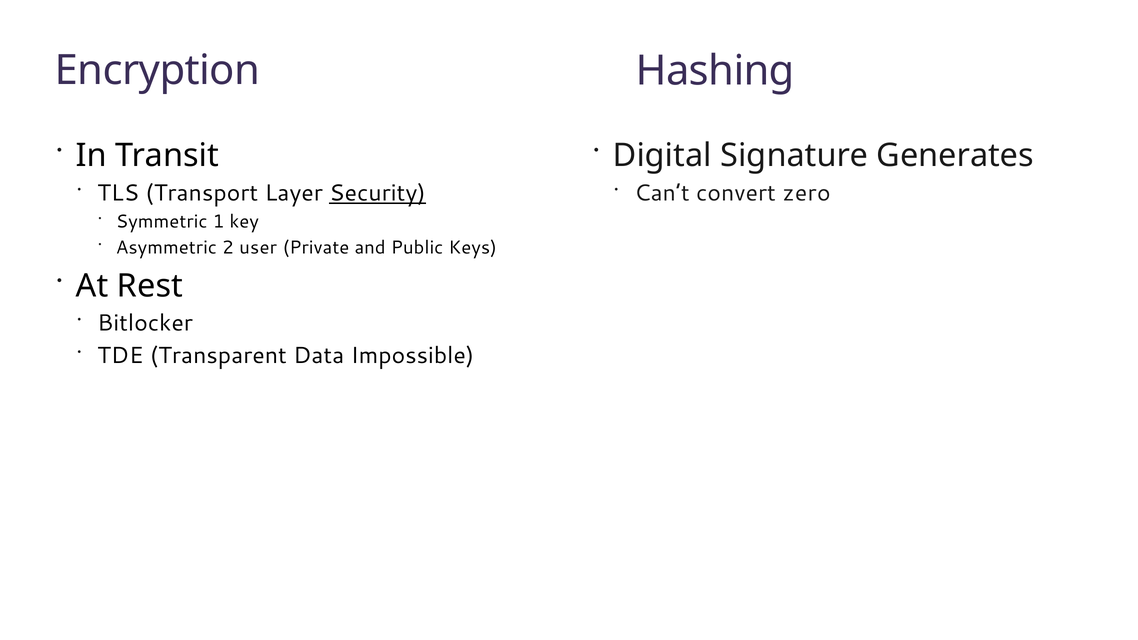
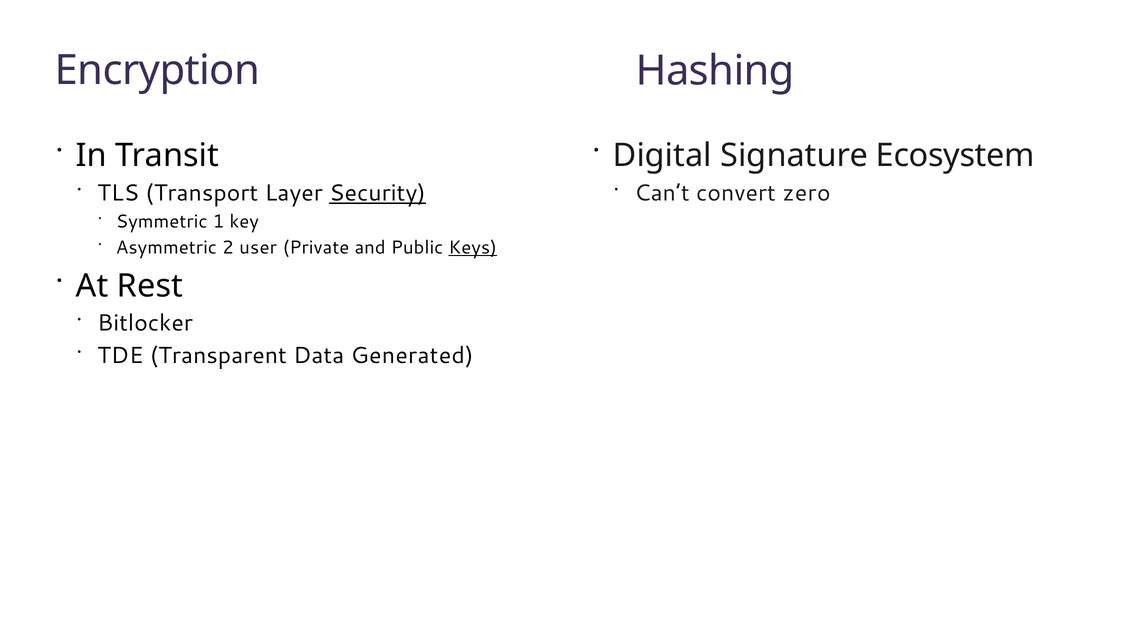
Generates: Generates -> Ecosystem
Keys underline: none -> present
Impossible: Impossible -> Generated
